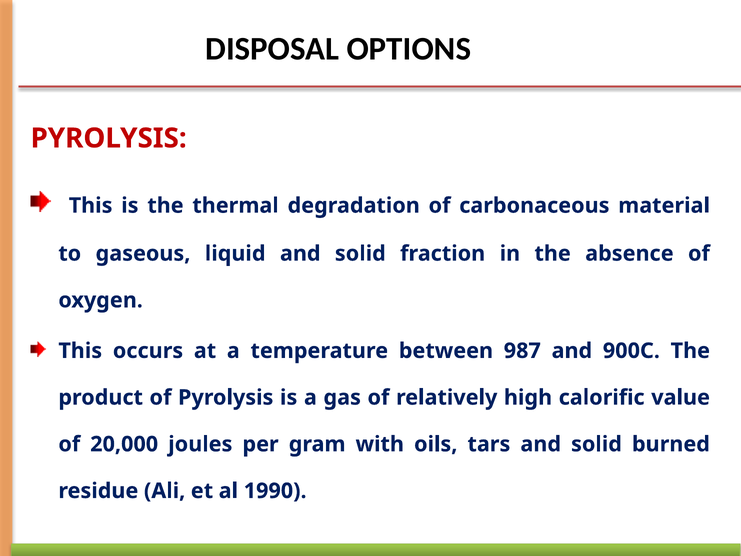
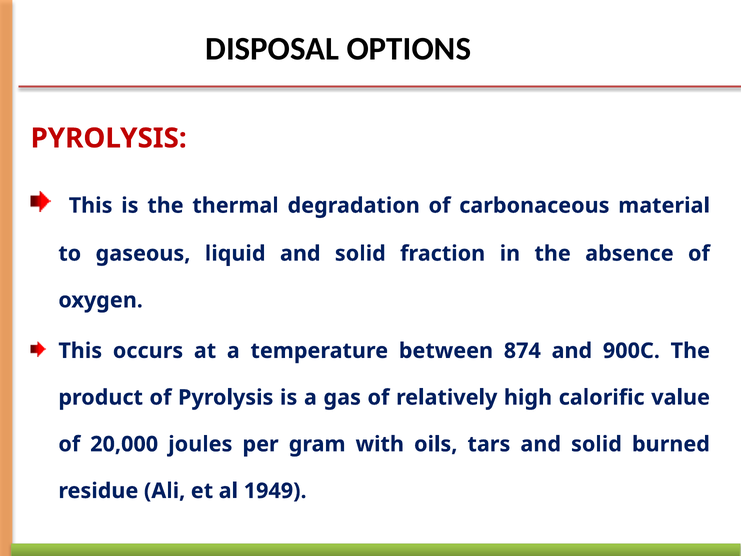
987: 987 -> 874
1990: 1990 -> 1949
